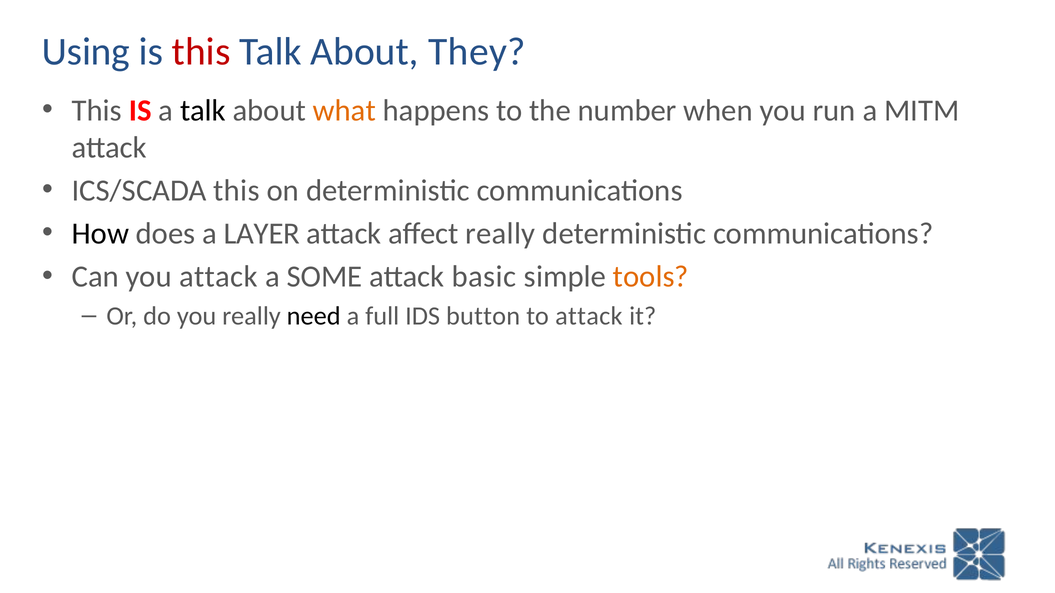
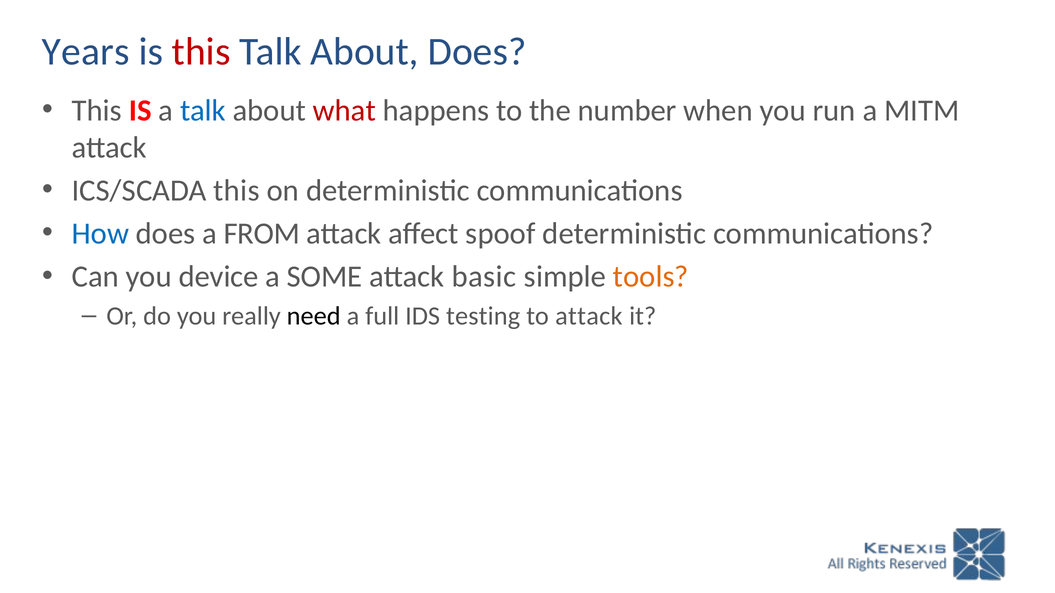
Using: Using -> Years
About They: They -> Does
talk at (203, 111) colour: black -> blue
what colour: orange -> red
How colour: black -> blue
LAYER: LAYER -> FROM
affect really: really -> spoof
you attack: attack -> device
button: button -> testing
